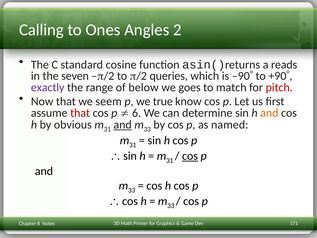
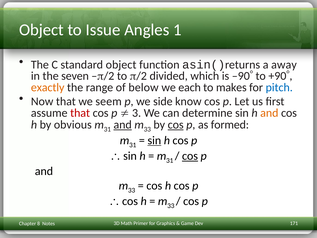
Calling at (41, 30): Calling -> Object
Ones: Ones -> Issue
2: 2 -> 1
standard cosine: cosine -> object
reads: reads -> away
queries: queries -> divided
exactly colour: purple -> orange
goes: goes -> each
match: match -> makes
pitch colour: red -> blue
true: true -> side
6: 6 -> 3
cos at (176, 125) underline: none -> present
named: named -> formed
sin at (154, 140) underline: none -> present
